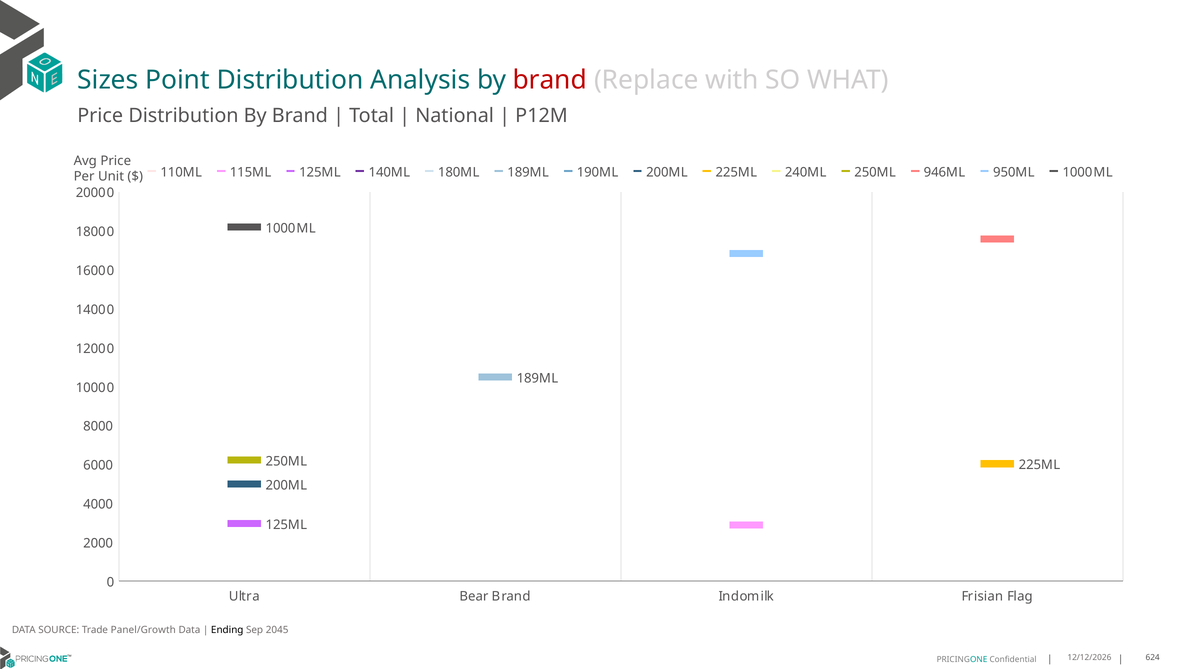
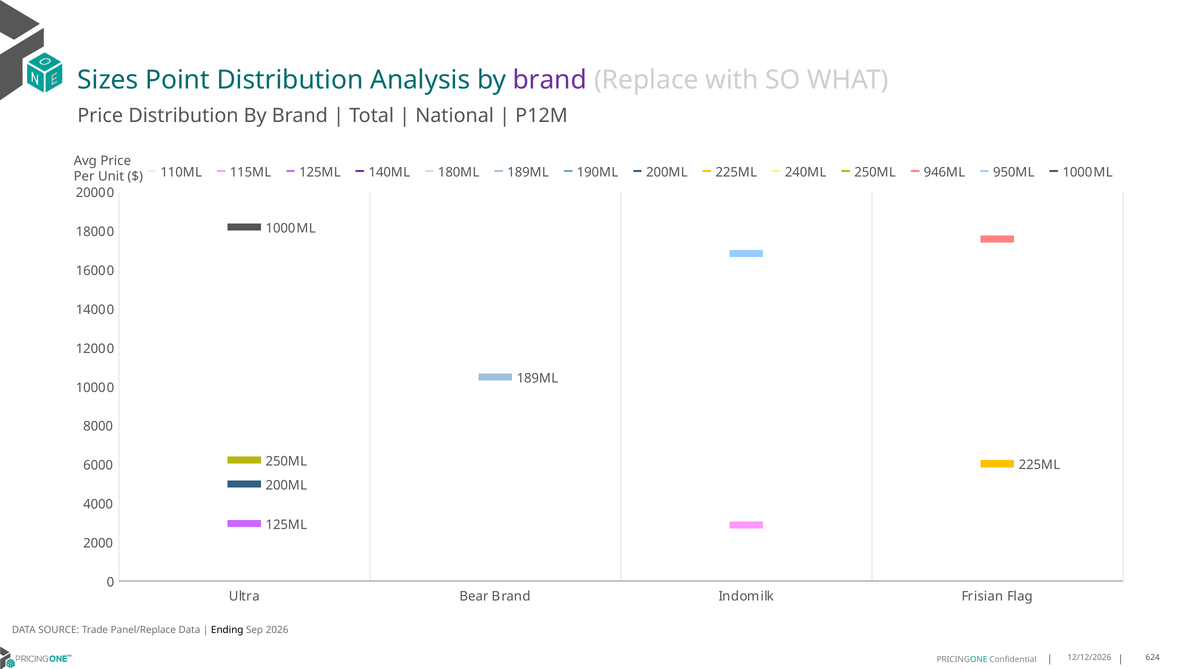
brand at (550, 80) colour: red -> purple
Panel/Growth: Panel/Growth -> Panel/Replace
2045: 2045 -> 2026
